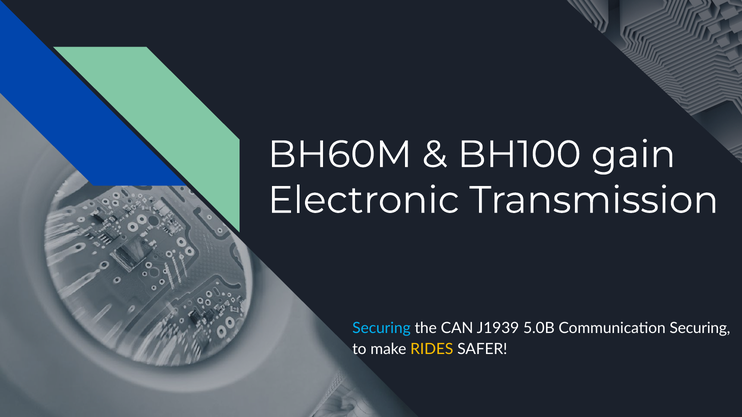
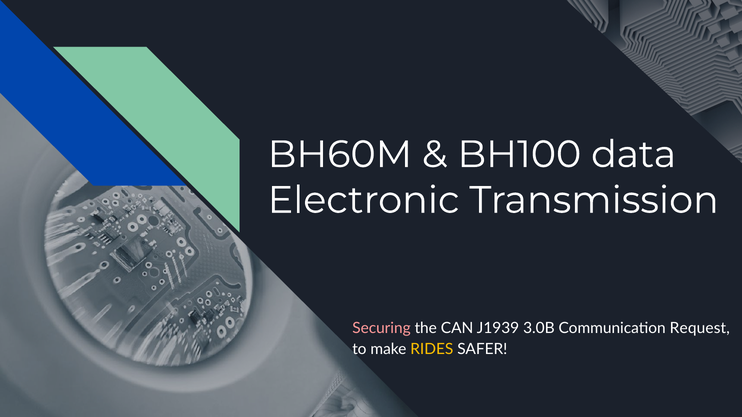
gain: gain -> data
Securing at (381, 328) colour: light blue -> pink
5.0B: 5.0B -> 3.0B
Communication Securing: Securing -> Request
